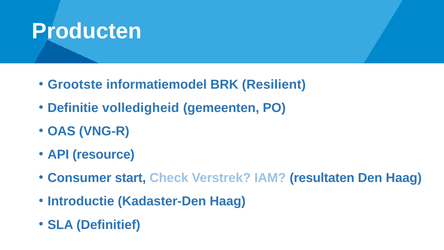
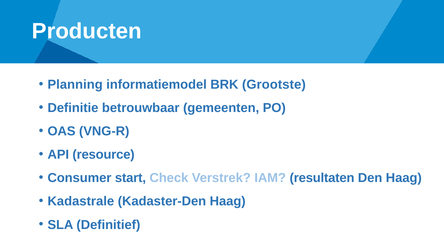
Grootste: Grootste -> Planning
Resilient: Resilient -> Grootste
volledigheid: volledigheid -> betrouwbaar
Introductie: Introductie -> Kadastrale
